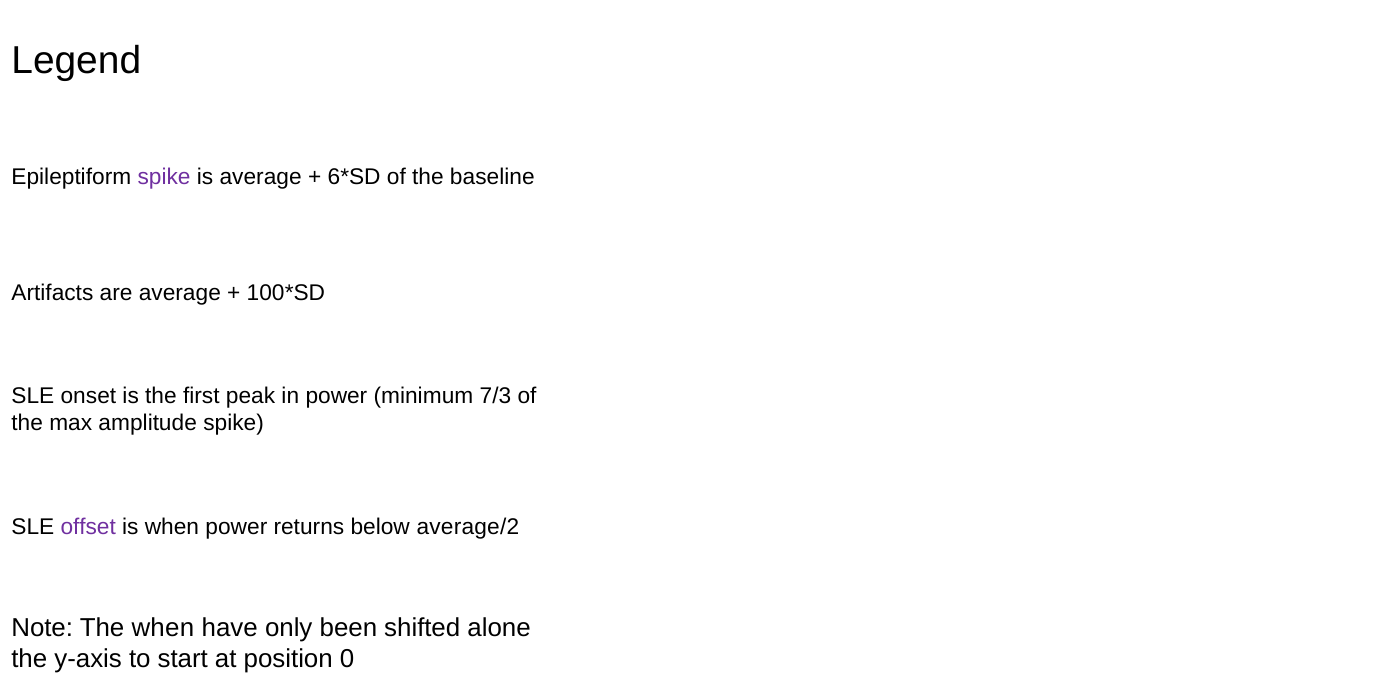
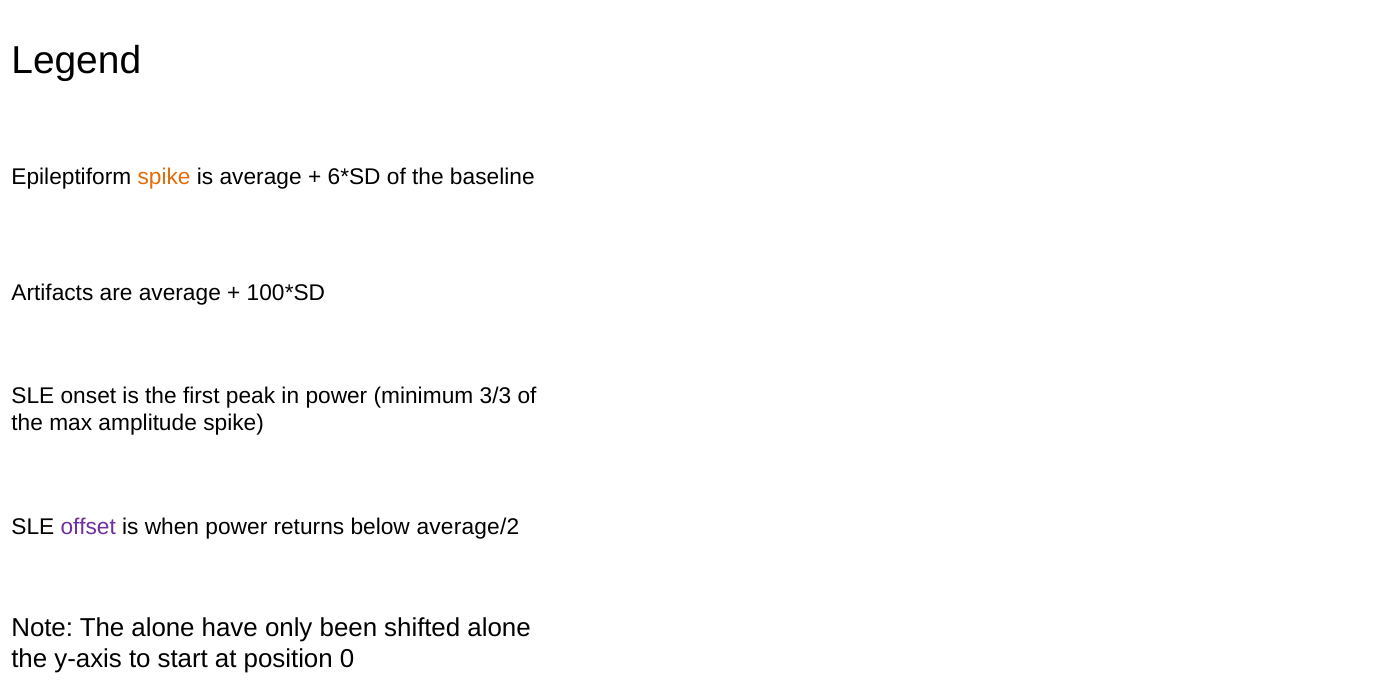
spike at (164, 177) colour: purple -> orange
7/3: 7/3 -> 3/3
The when: when -> alone
